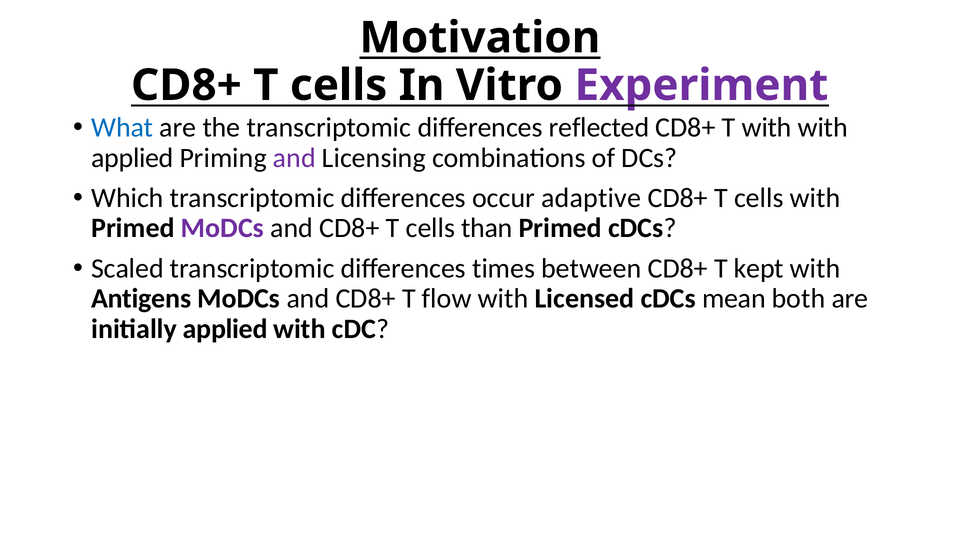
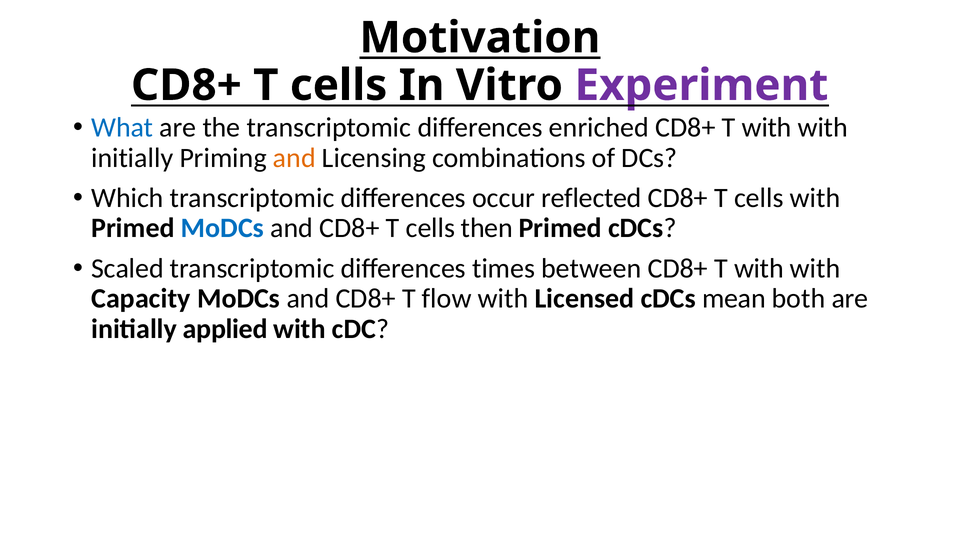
reflected: reflected -> enriched
applied at (132, 158): applied -> initially
and at (294, 158) colour: purple -> orange
adaptive: adaptive -> reflected
MoDCs at (222, 228) colour: purple -> blue
than: than -> then
between CD8+ T kept: kept -> with
Antigens: Antigens -> Capacity
